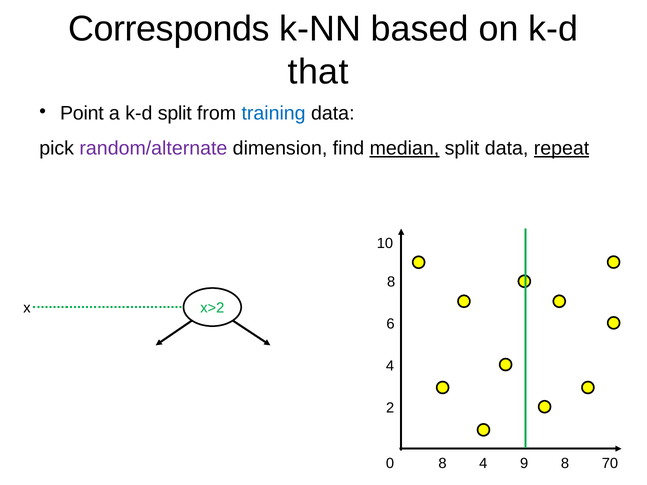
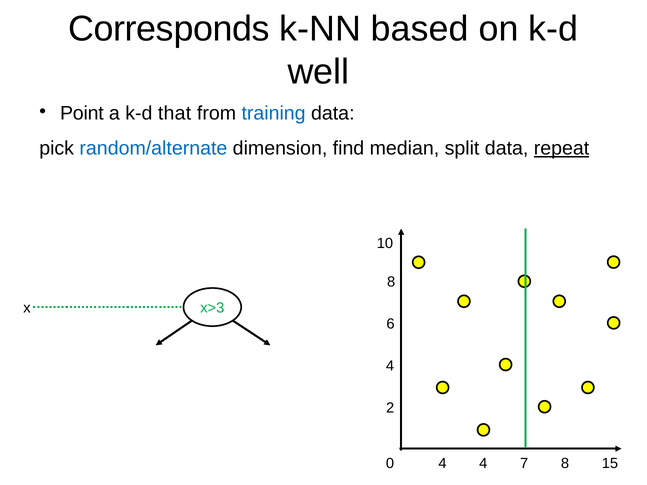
that: that -> well
k-d split: split -> that
random/alternate colour: purple -> blue
median underline: present -> none
x>2: x>2 -> x>3
0 8: 8 -> 4
9: 9 -> 7
70: 70 -> 15
